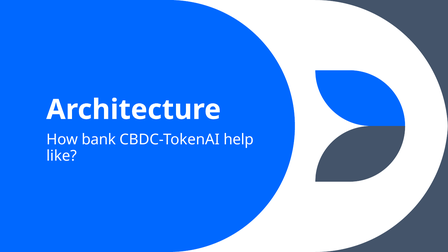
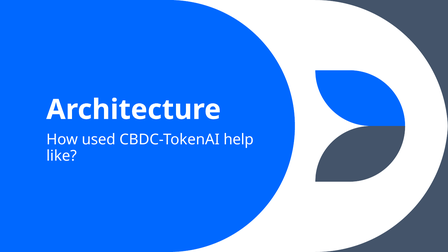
bank: bank -> used
